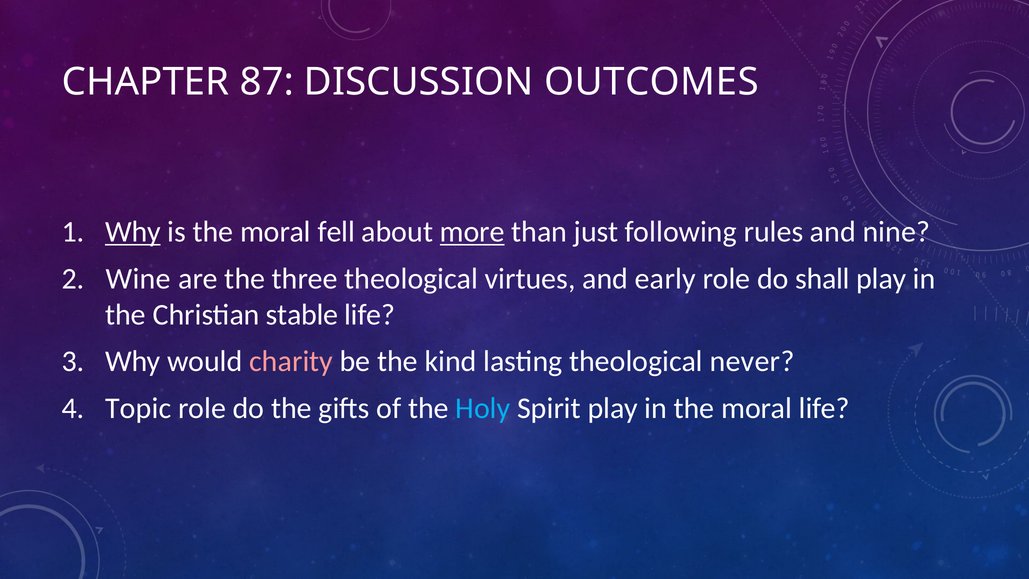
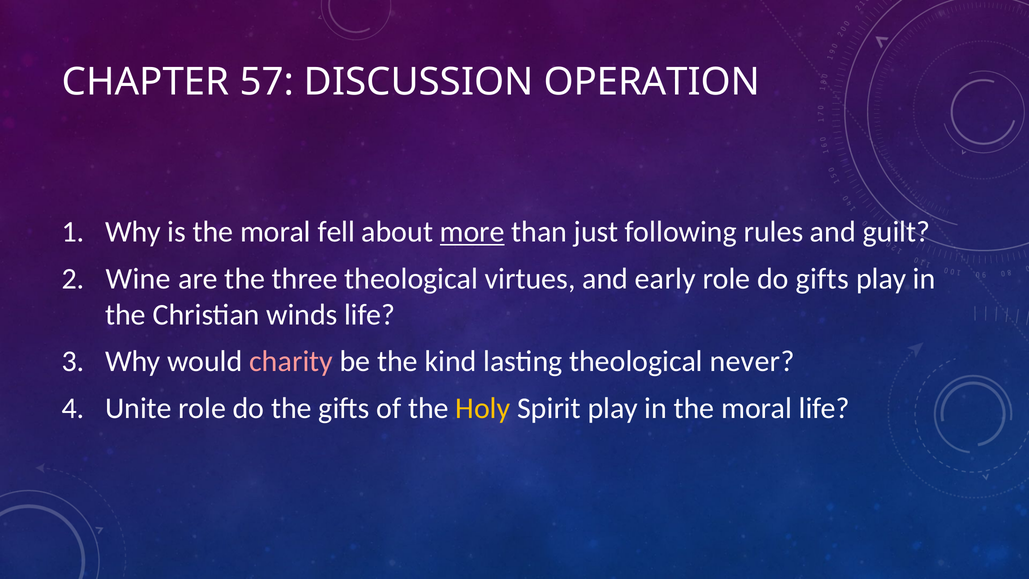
87: 87 -> 57
OUTCOMES: OUTCOMES -> OPERATION
Why at (133, 232) underline: present -> none
nine: nine -> guilt
do shall: shall -> gifts
stable: stable -> winds
Topic: Topic -> Unite
Holy colour: light blue -> yellow
